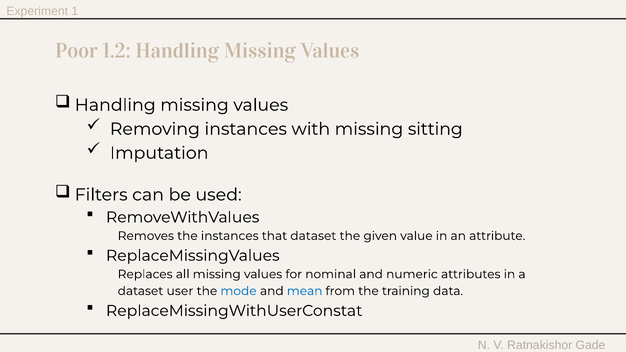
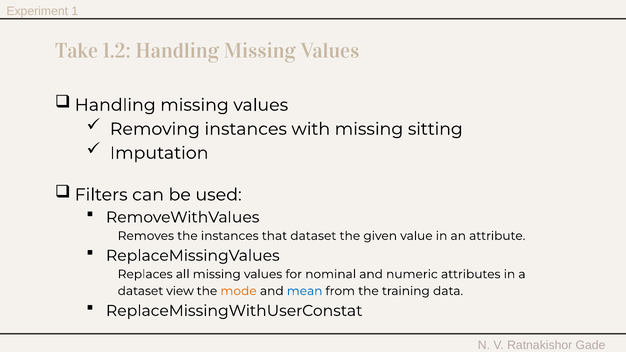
Poor: Poor -> Take
user: user -> view
mode colour: blue -> orange
